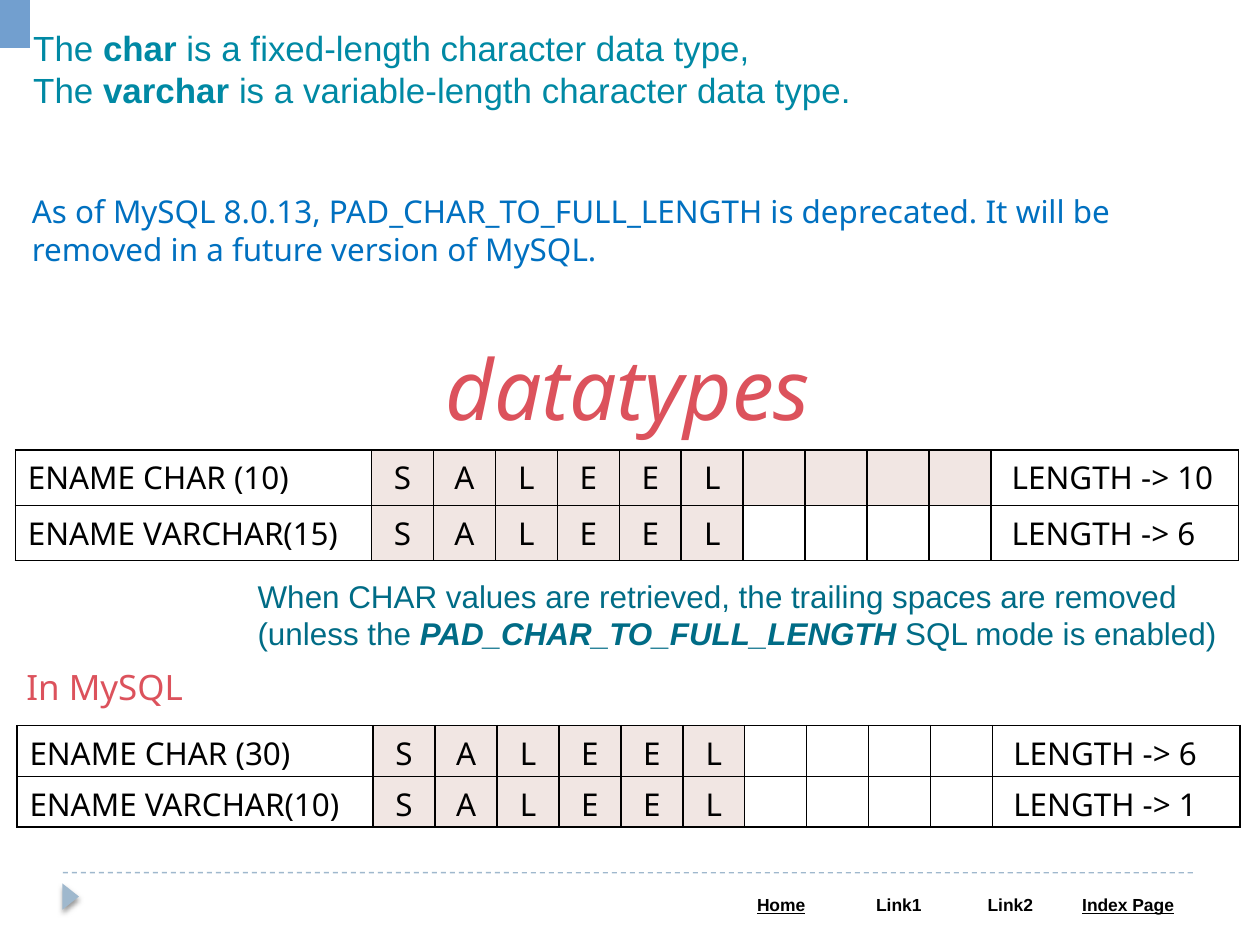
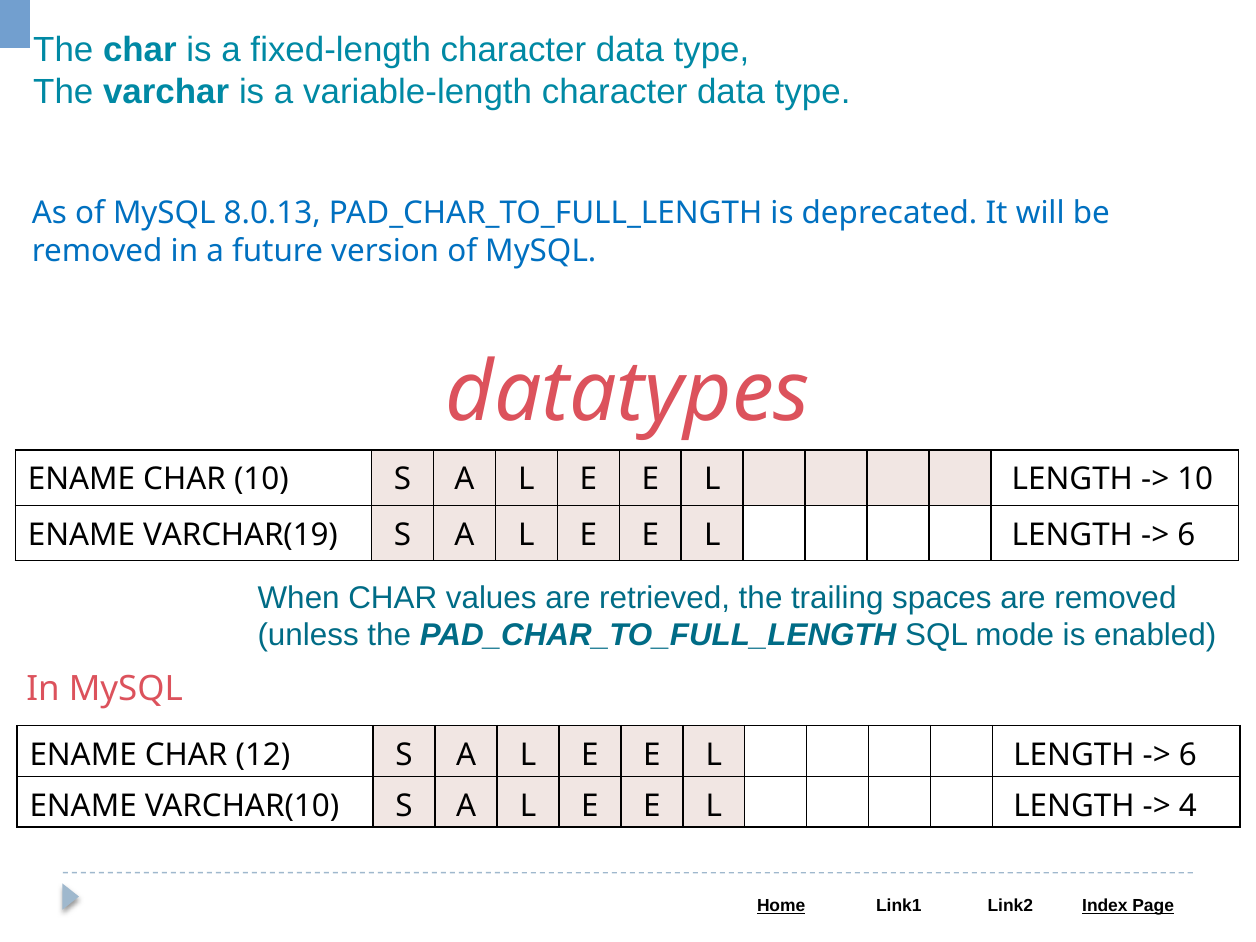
VARCHAR(15: VARCHAR(15 -> VARCHAR(19
30: 30 -> 12
1: 1 -> 4
